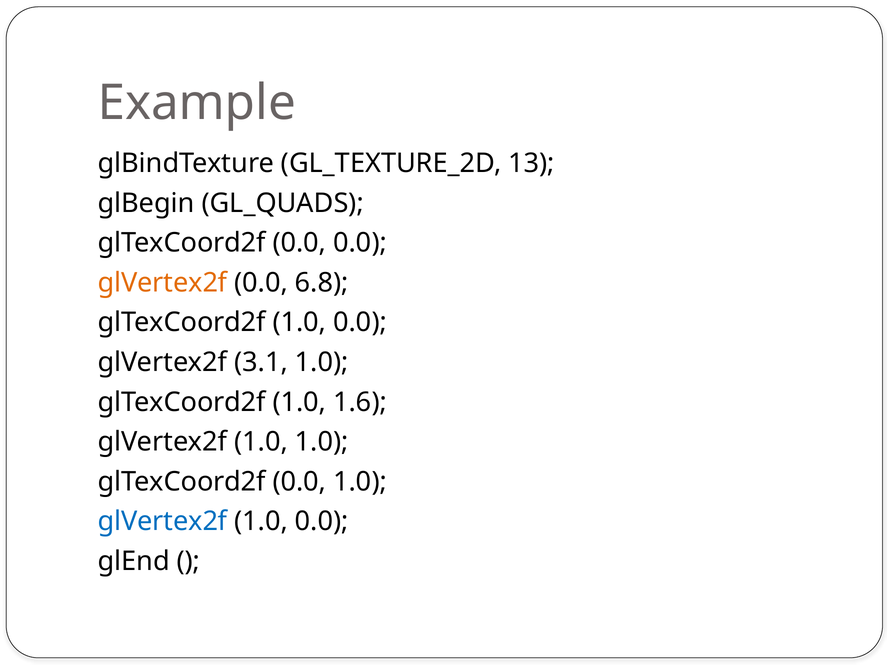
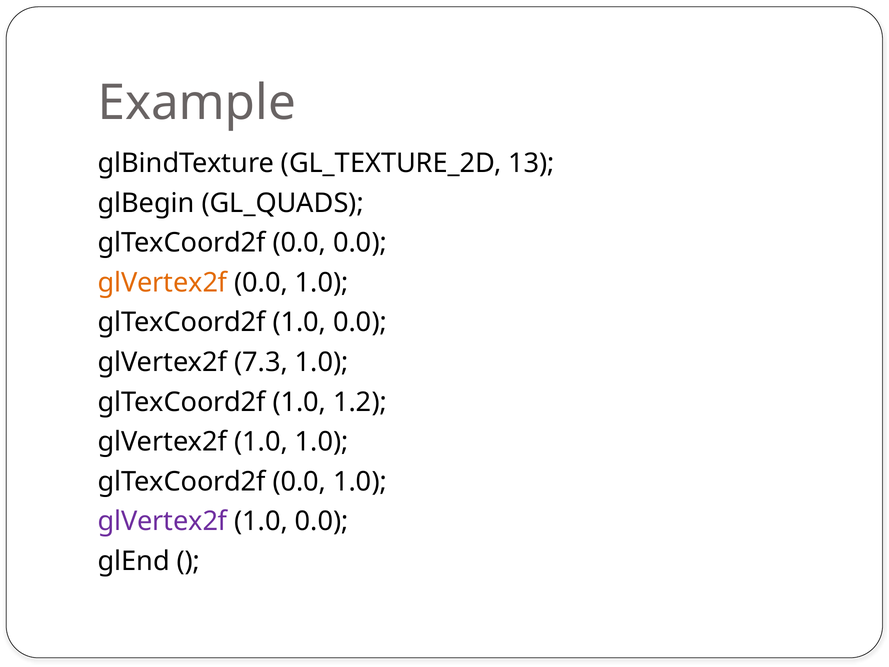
6.8 at (322, 283): 6.8 -> 1.0
3.1: 3.1 -> 7.3
1.6: 1.6 -> 1.2
glVertex2f at (162, 521) colour: blue -> purple
